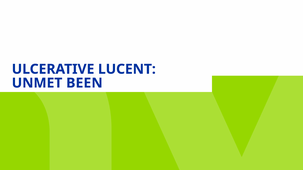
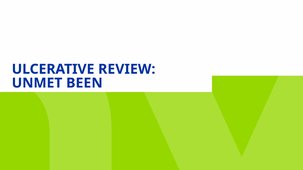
LUCENT: LUCENT -> REVIEW
